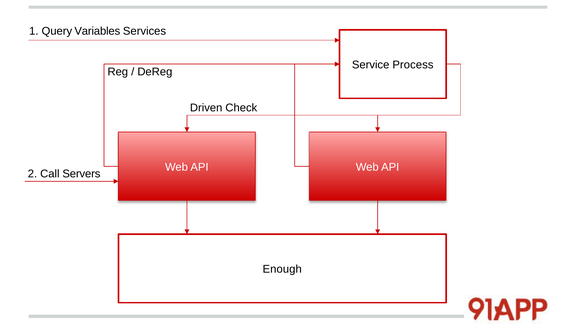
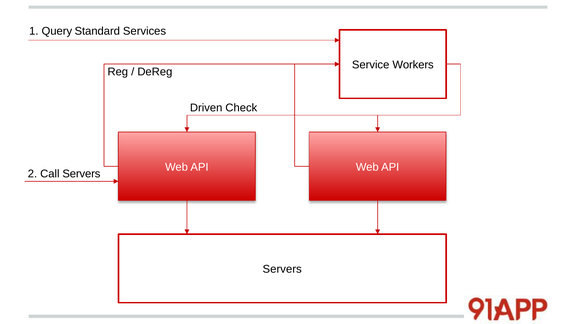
Variables: Variables -> Standard
Process: Process -> Workers
Enough at (282, 269): Enough -> Servers
